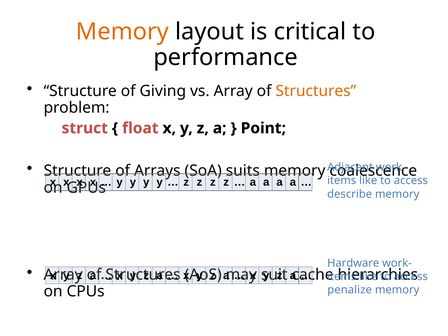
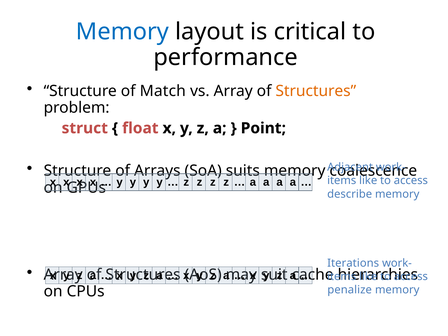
Memory at (122, 32) colour: orange -> blue
Giving: Giving -> Match
Hardware: Hardware -> Iterations
